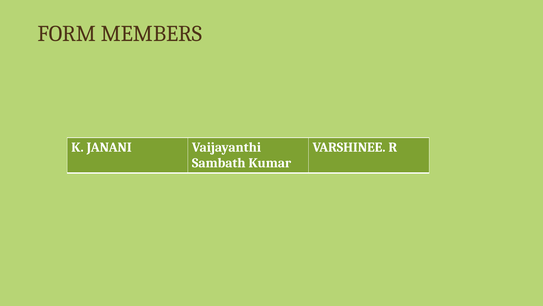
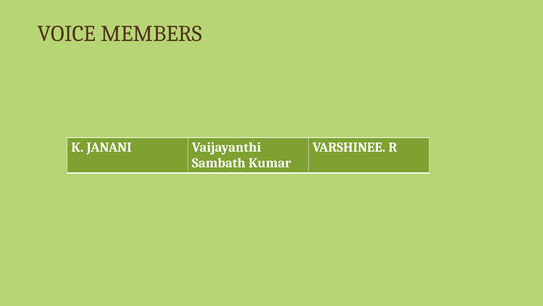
FORM: FORM -> VOICE
